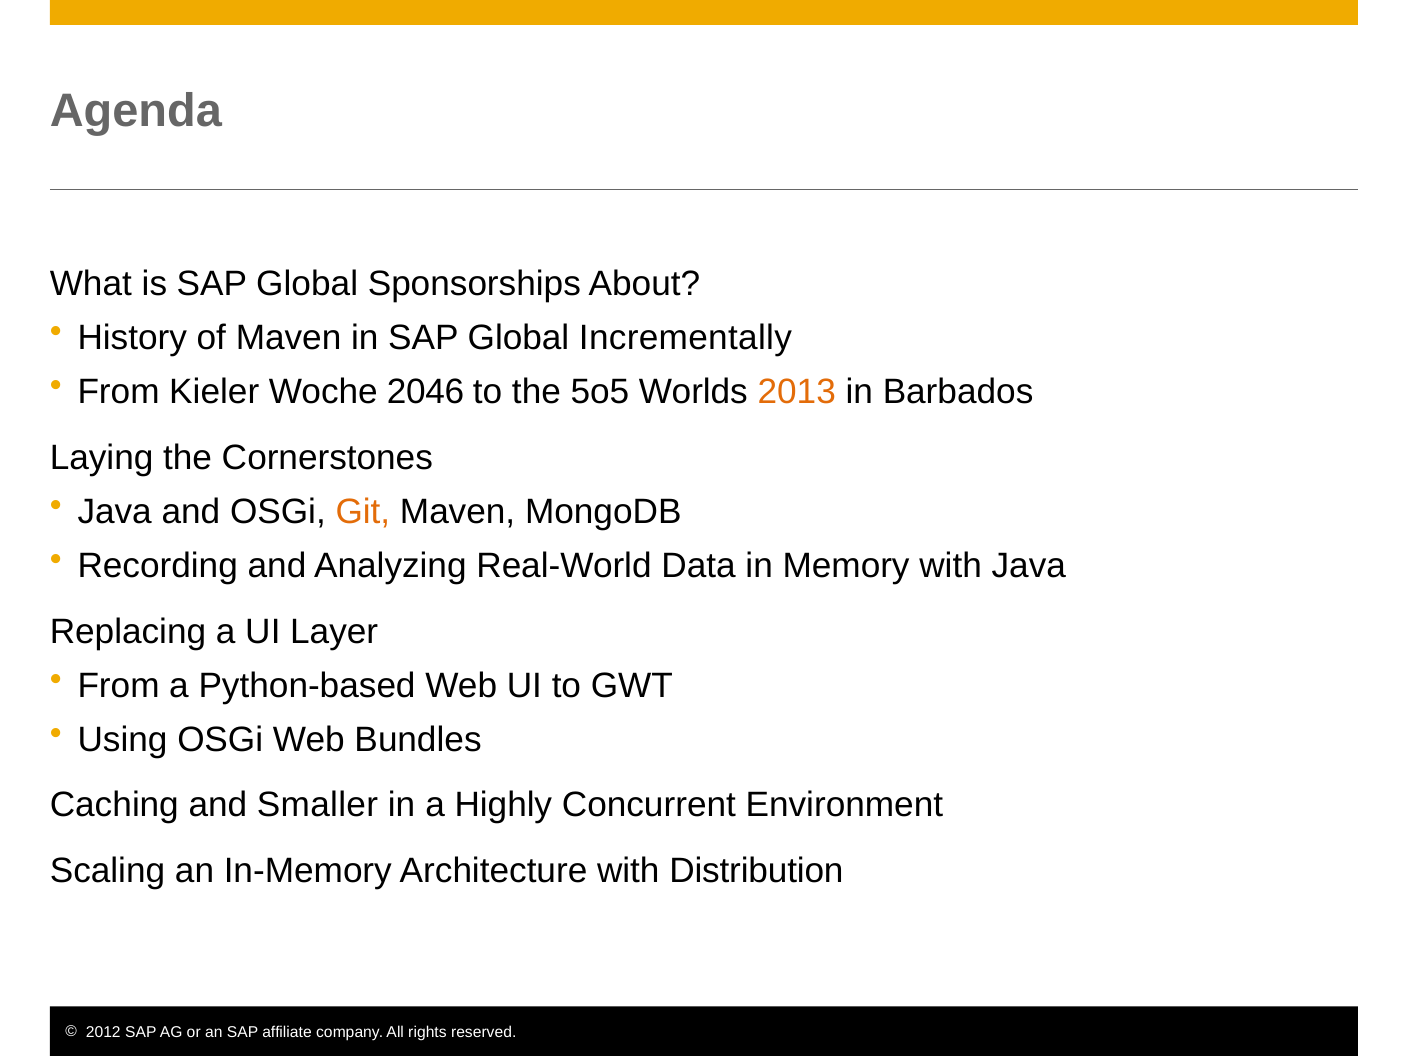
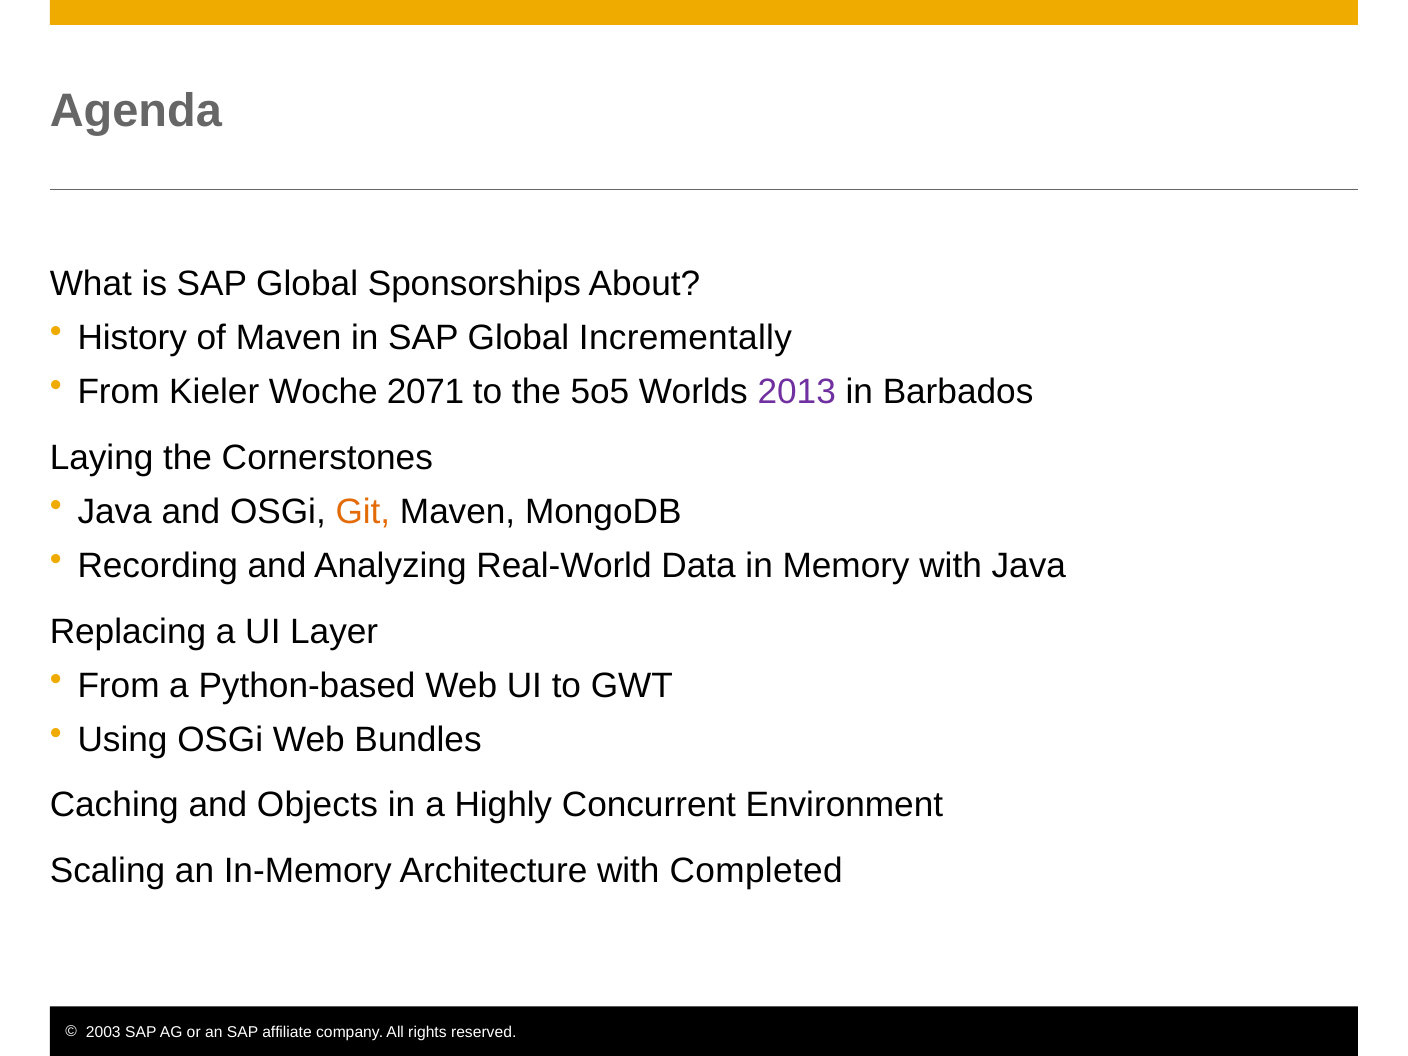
2046: 2046 -> 2071
2013 colour: orange -> purple
Smaller: Smaller -> Objects
Distribution: Distribution -> Completed
2012: 2012 -> 2003
